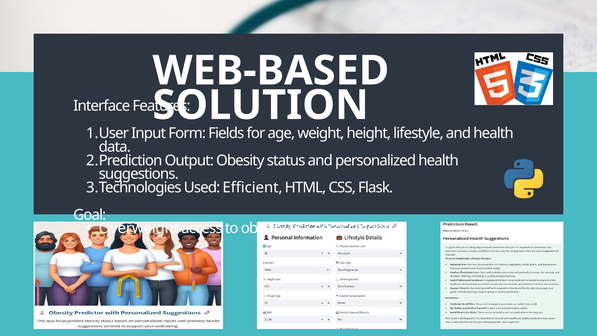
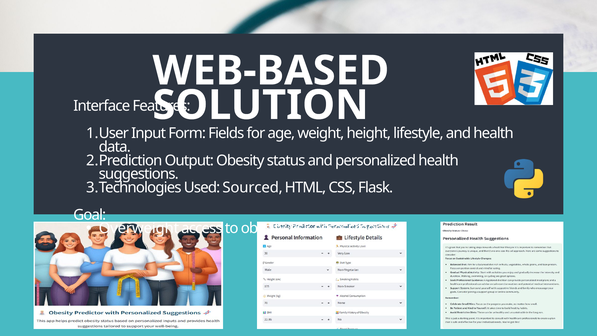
Efficient: Efficient -> Sourced
